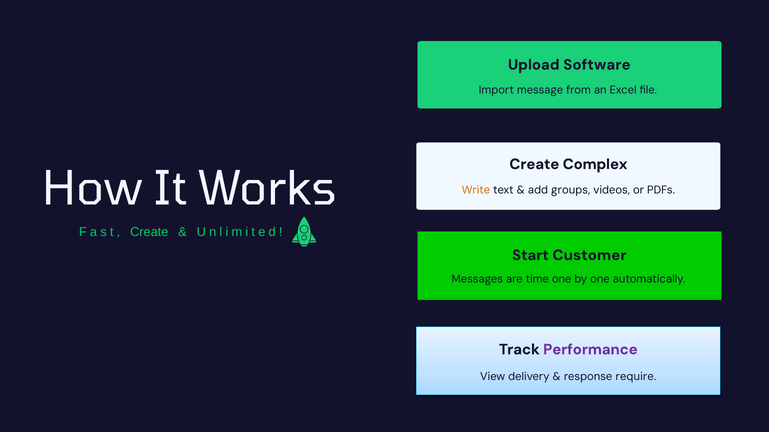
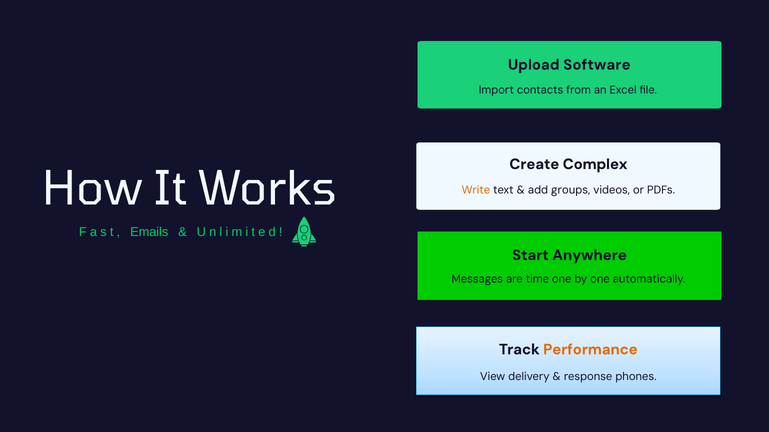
message: message -> contacts
Fast Create: Create -> Emails
Customer: Customer -> Anywhere
Performance colour: purple -> orange
require: require -> phones
